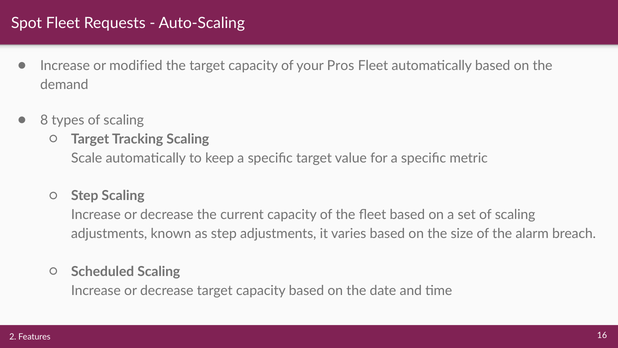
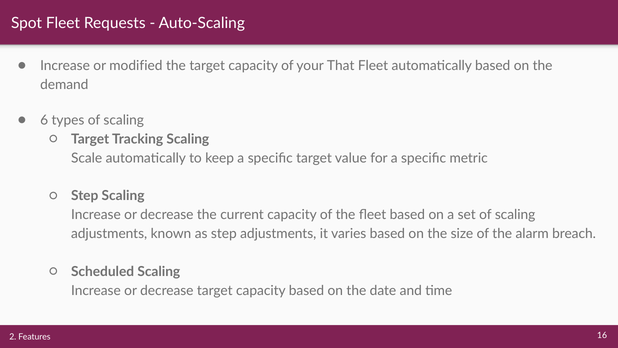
Pros: Pros -> That
8: 8 -> 6
